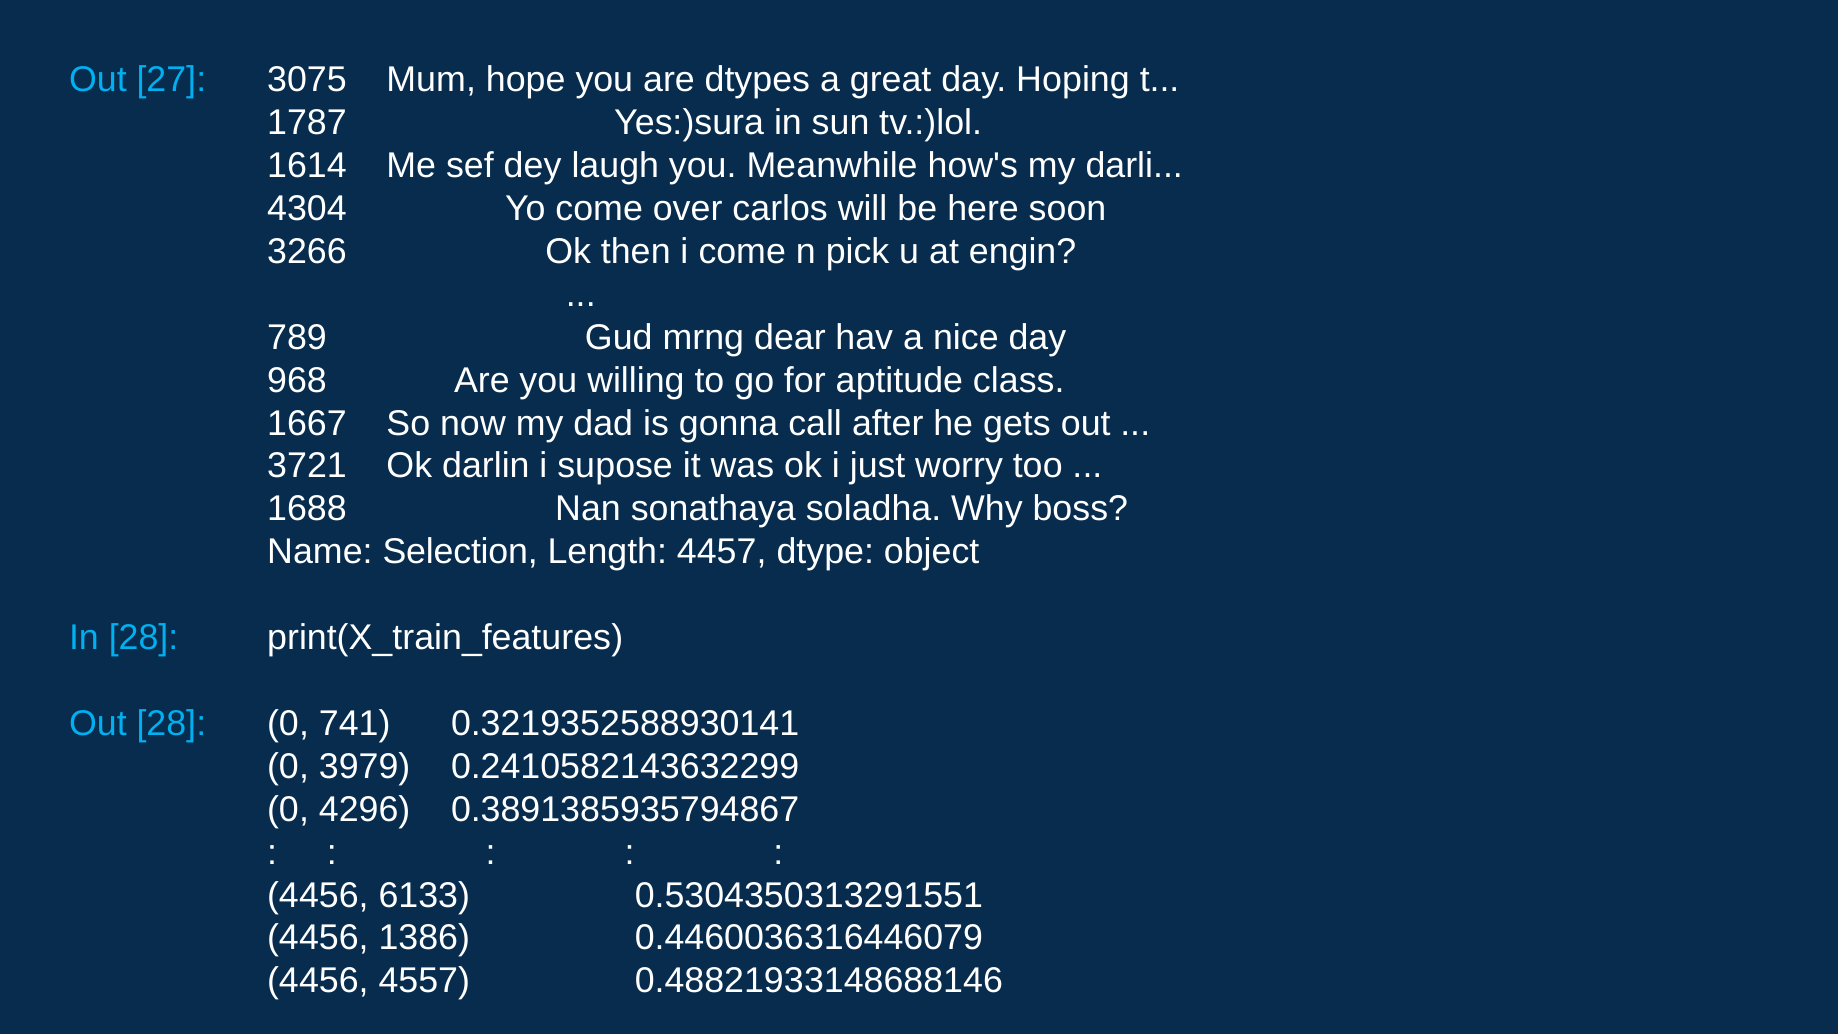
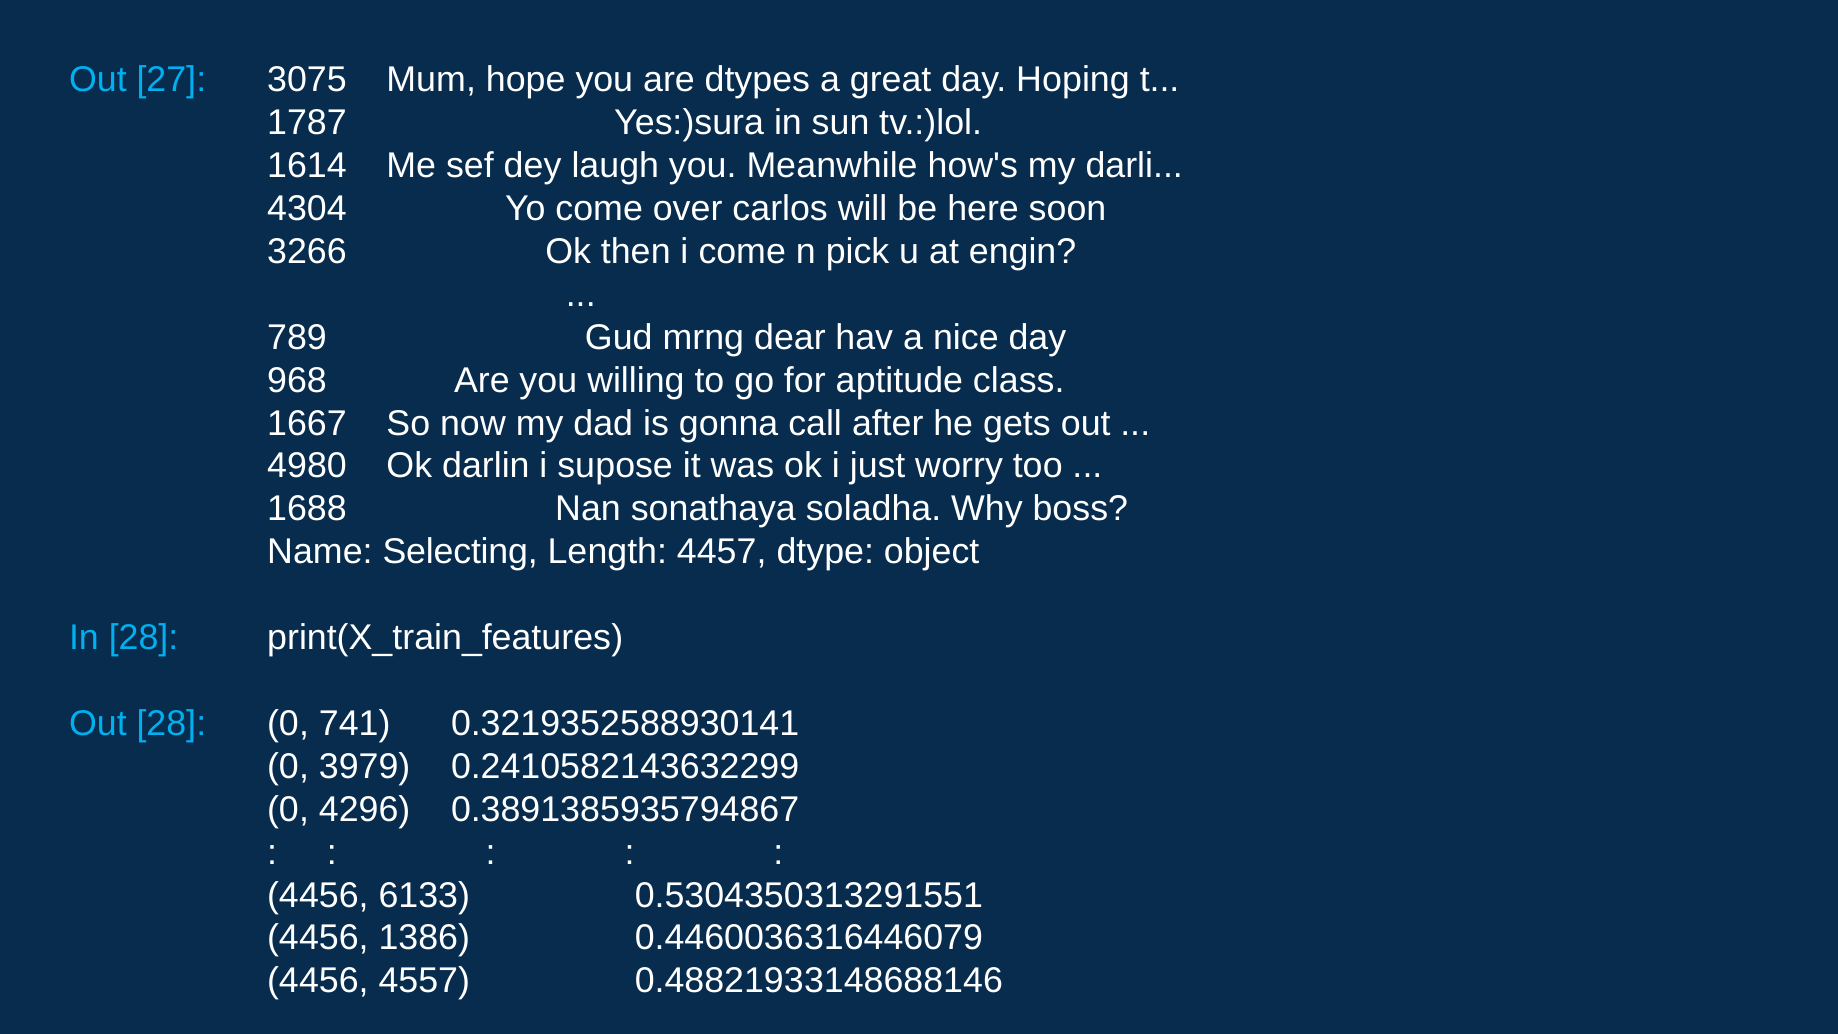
3721: 3721 -> 4980
Selection: Selection -> Selecting
